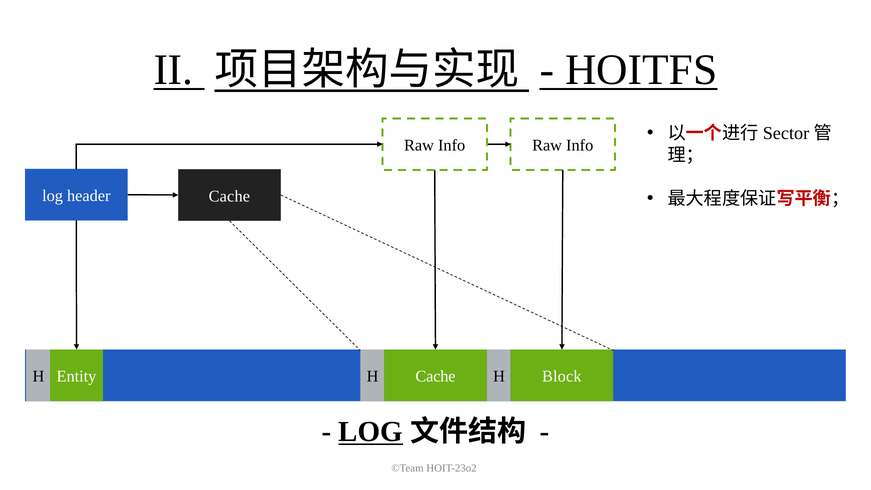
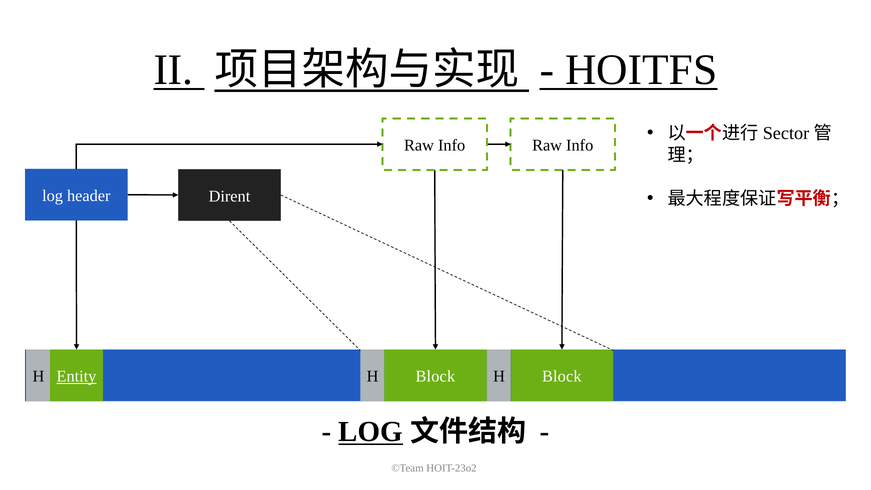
Cache at (229, 196): Cache -> Dirent
Entity underline: none -> present
Cache at (436, 376): Cache -> Block
